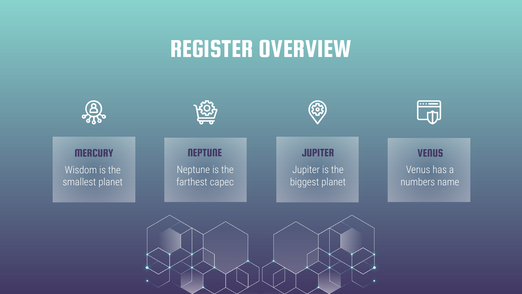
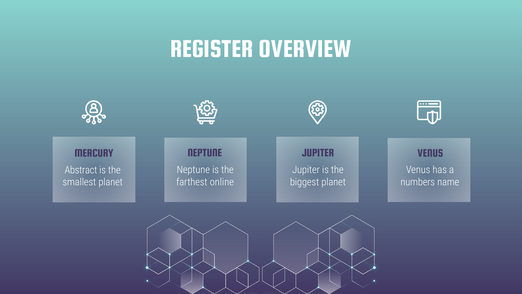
Wisdom: Wisdom -> Abstract
capec: capec -> online
